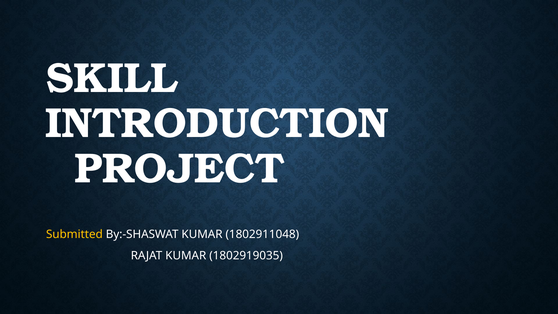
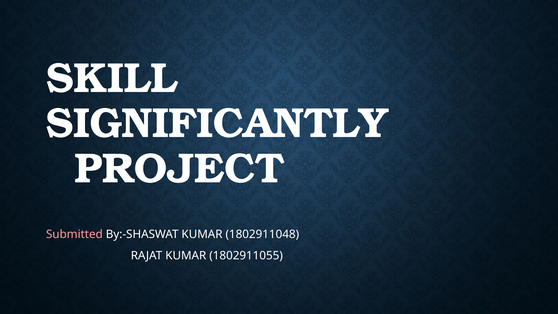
INTRODUCTION: INTRODUCTION -> SIGNIFICANTLY
Submitted colour: yellow -> pink
1802919035: 1802919035 -> 1802911055
